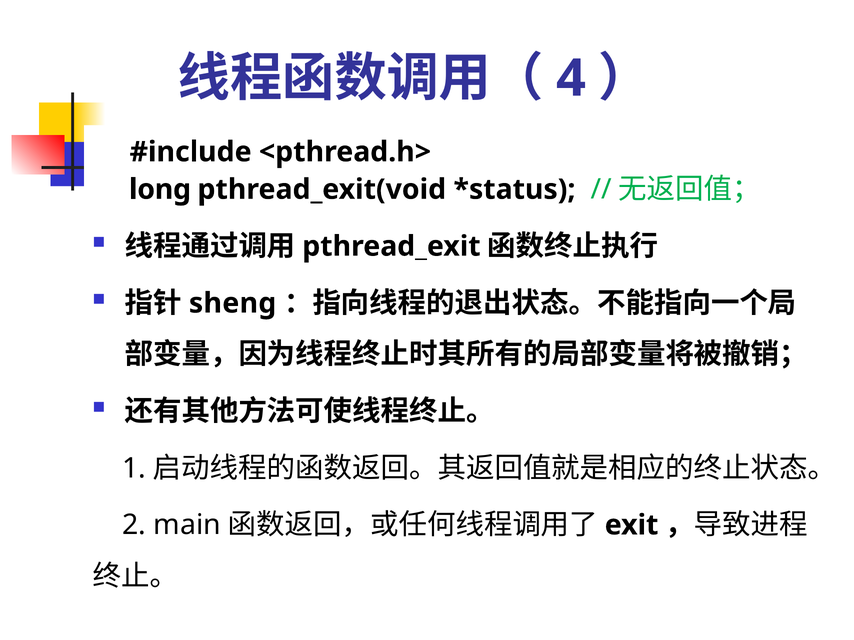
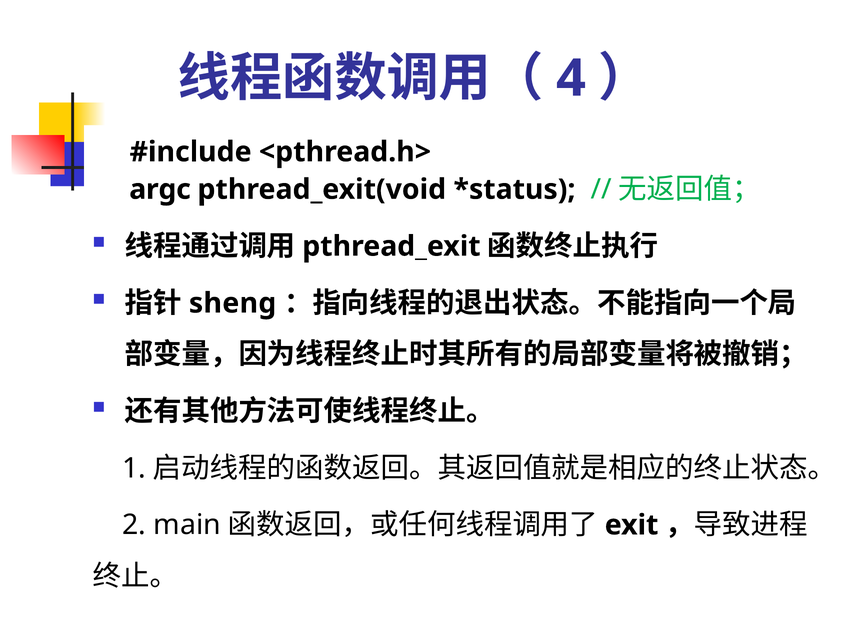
long: long -> argc
